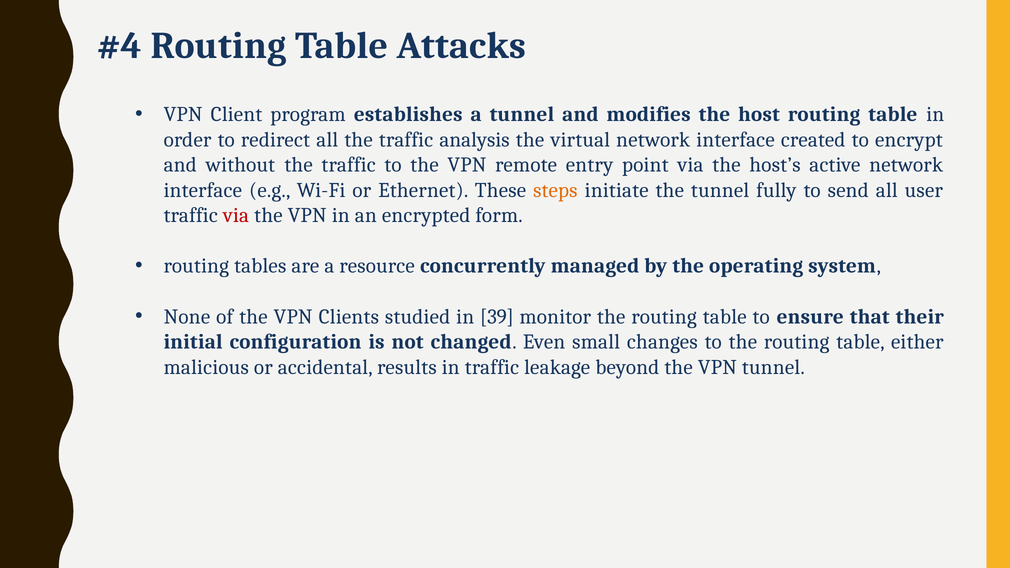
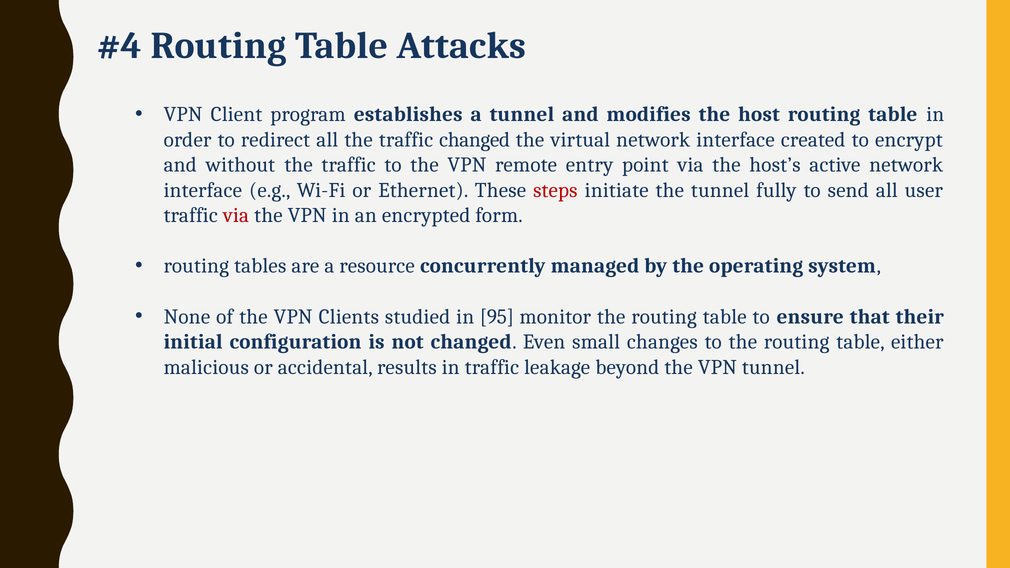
traffic analysis: analysis -> changed
steps colour: orange -> red
39: 39 -> 95
